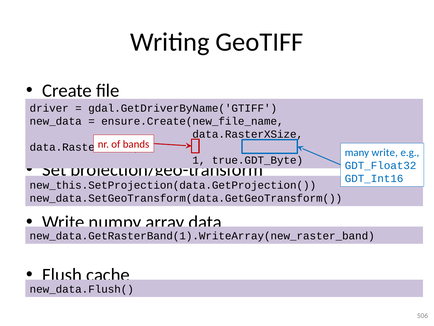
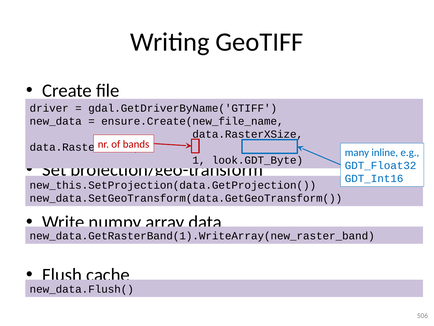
many write: write -> inline
true.GDT_Byte: true.GDT_Byte -> look.GDT_Byte
